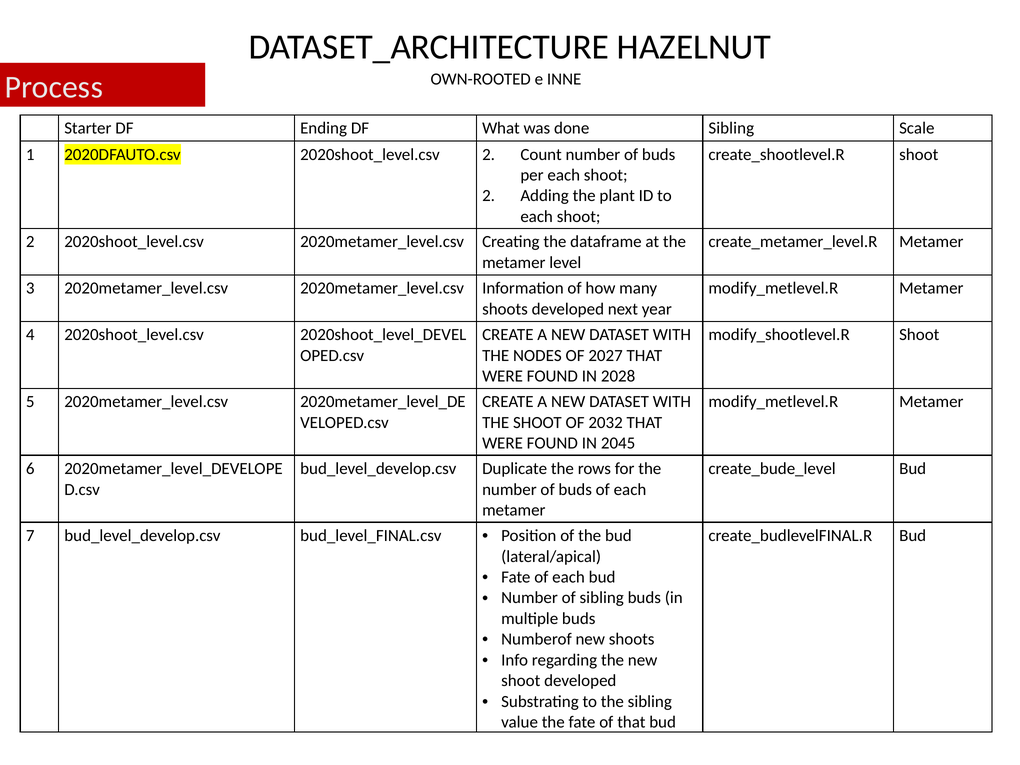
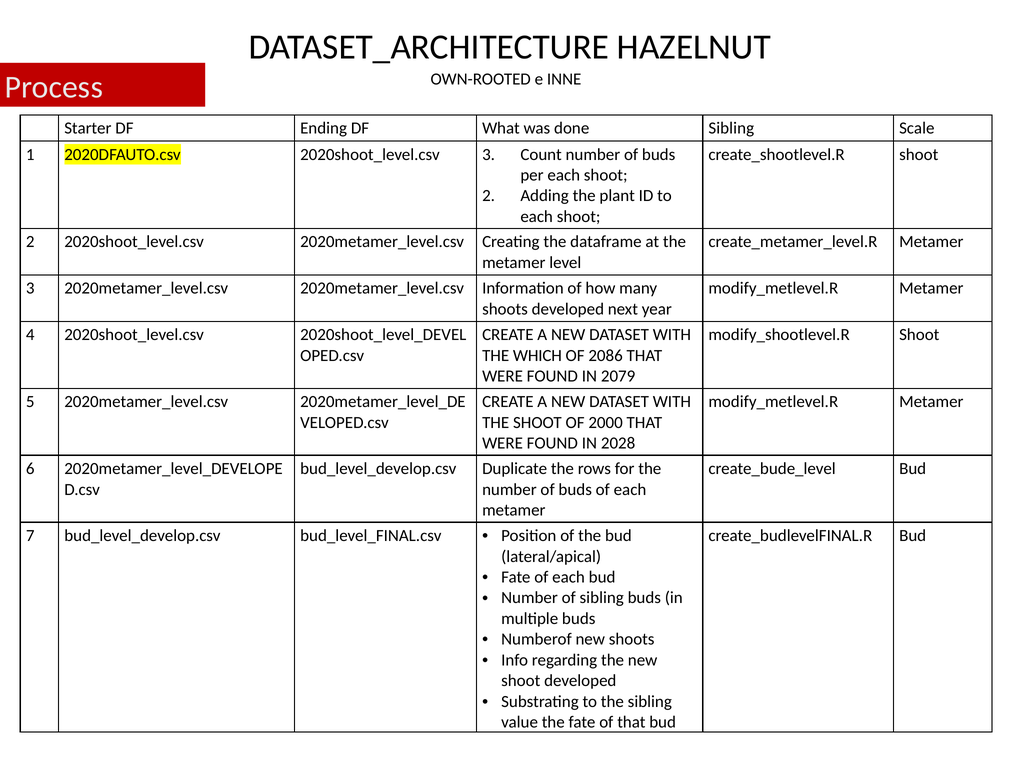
2 at (489, 154): 2 -> 3
NODES: NODES -> WHICH
2027: 2027 -> 2086
2028: 2028 -> 2079
2032: 2032 -> 2000
2045: 2045 -> 2028
